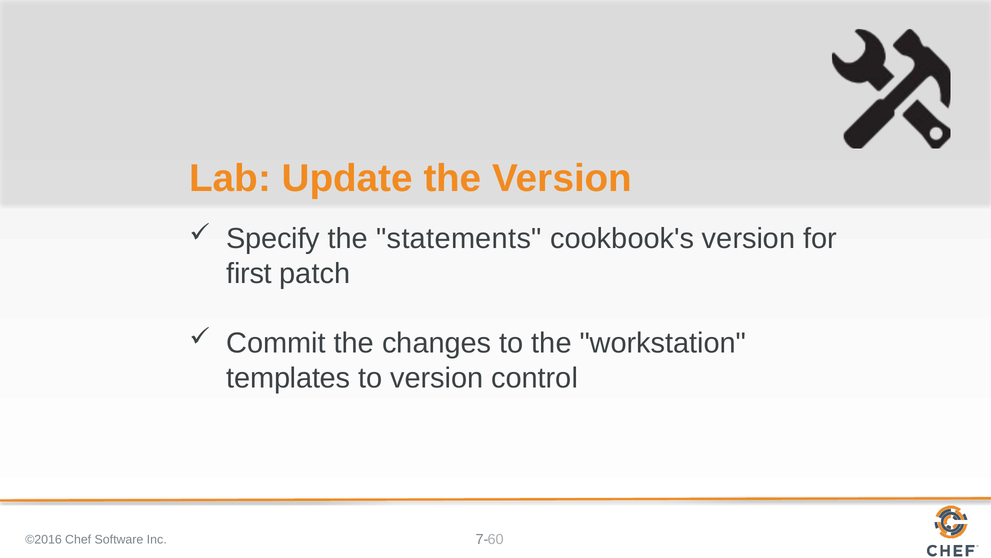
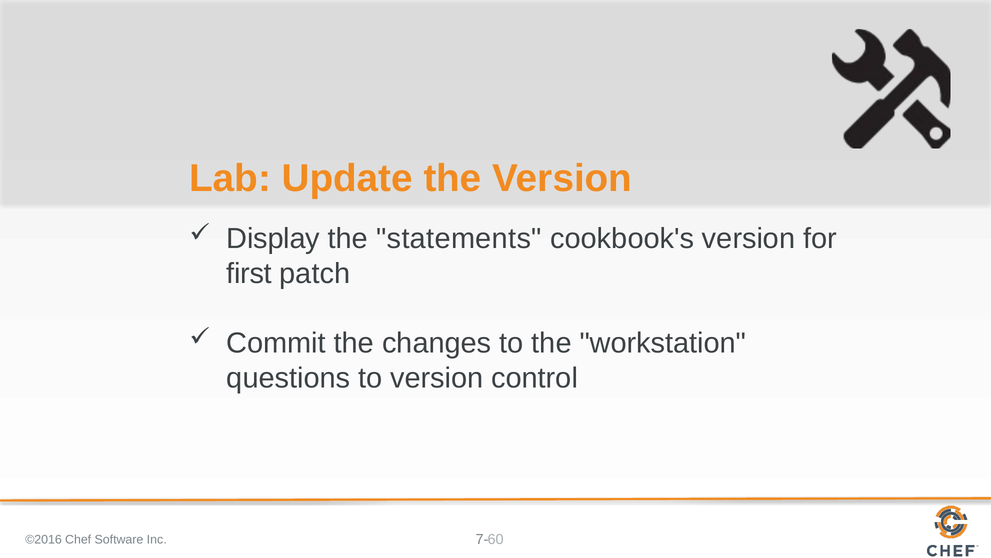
Specify: Specify -> Display
templates: templates -> questions
